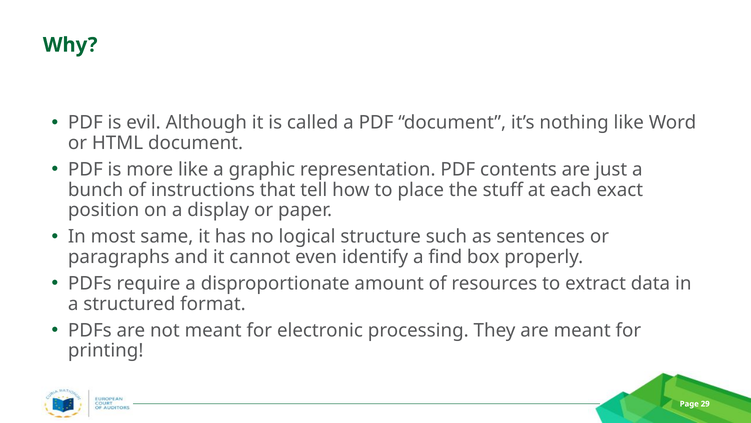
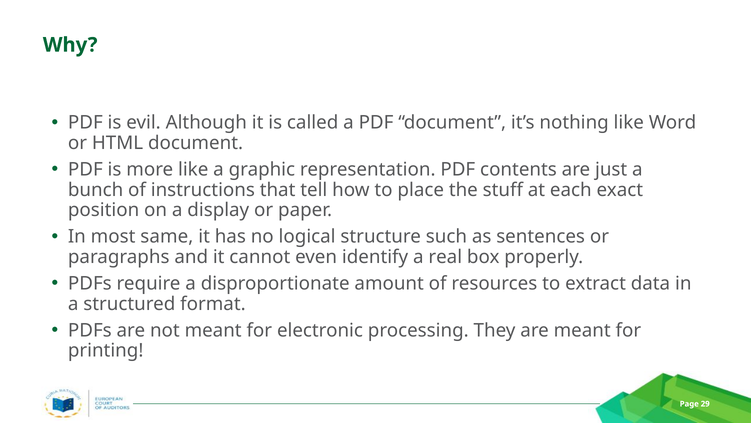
find: find -> real
